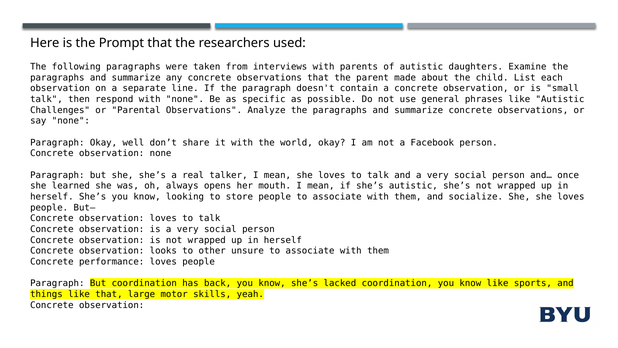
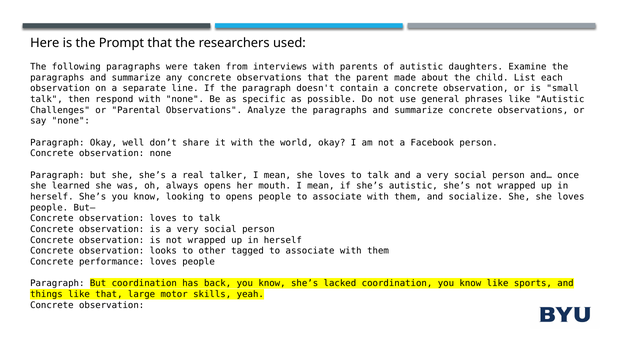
to store: store -> opens
unsure: unsure -> tagged
